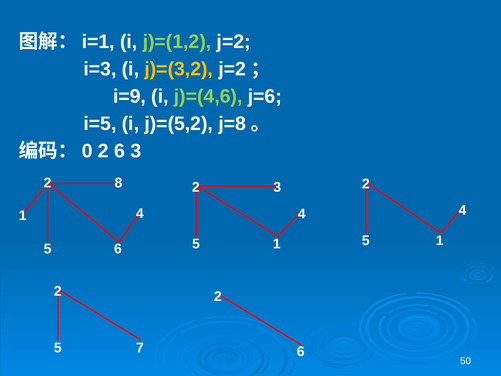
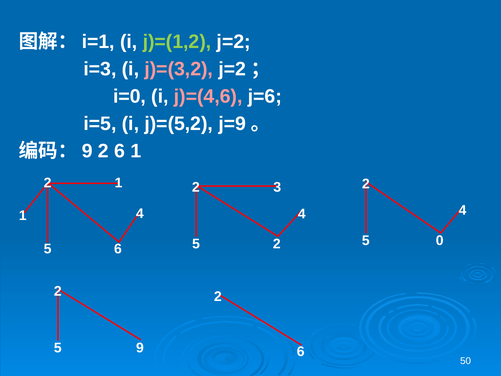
j)=(3,2 colour: yellow -> pink
i=9: i=9 -> i=0
j)=(4,6 colour: light green -> pink
j=8: j=8 -> j=9
0 at (87, 151): 0 -> 9
6 3: 3 -> 1
2 8: 8 -> 1
1 at (440, 240): 1 -> 0
1 at (277, 244): 1 -> 2
5 7: 7 -> 9
